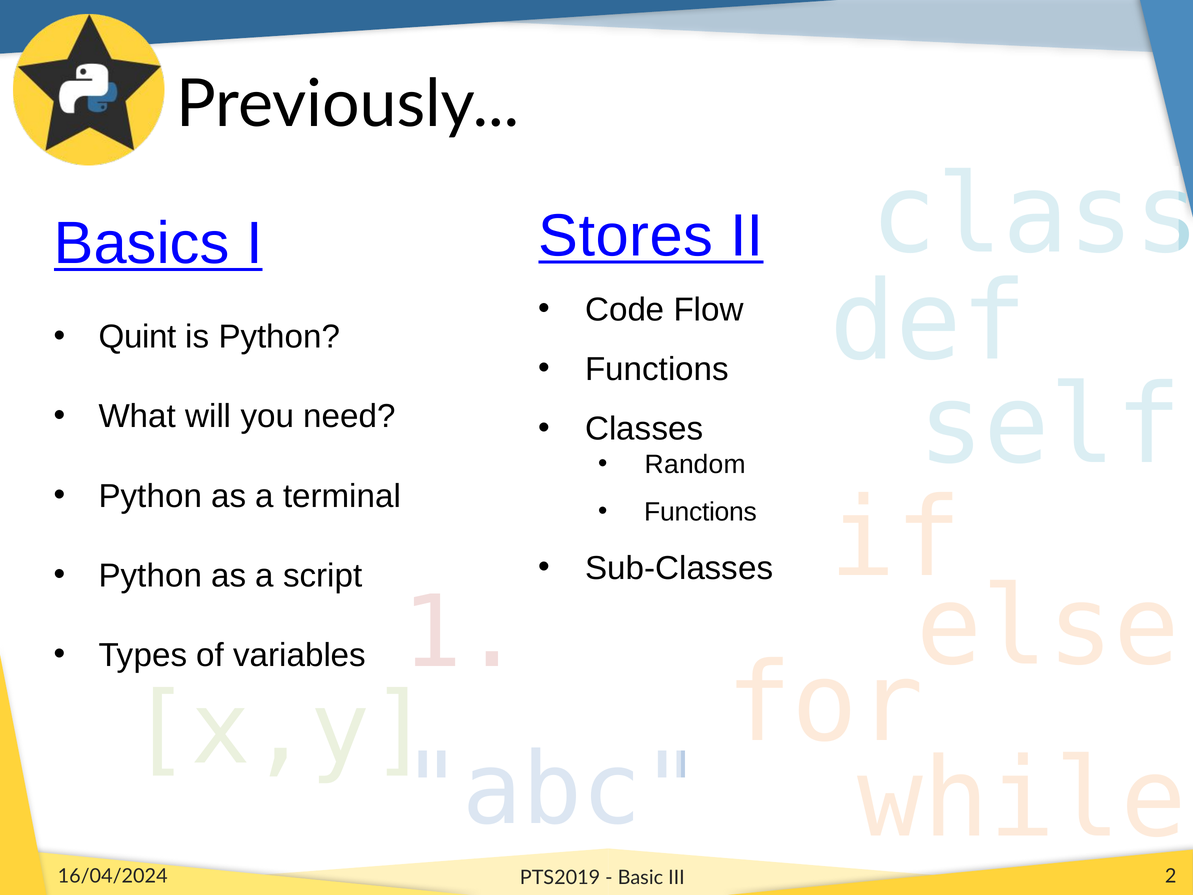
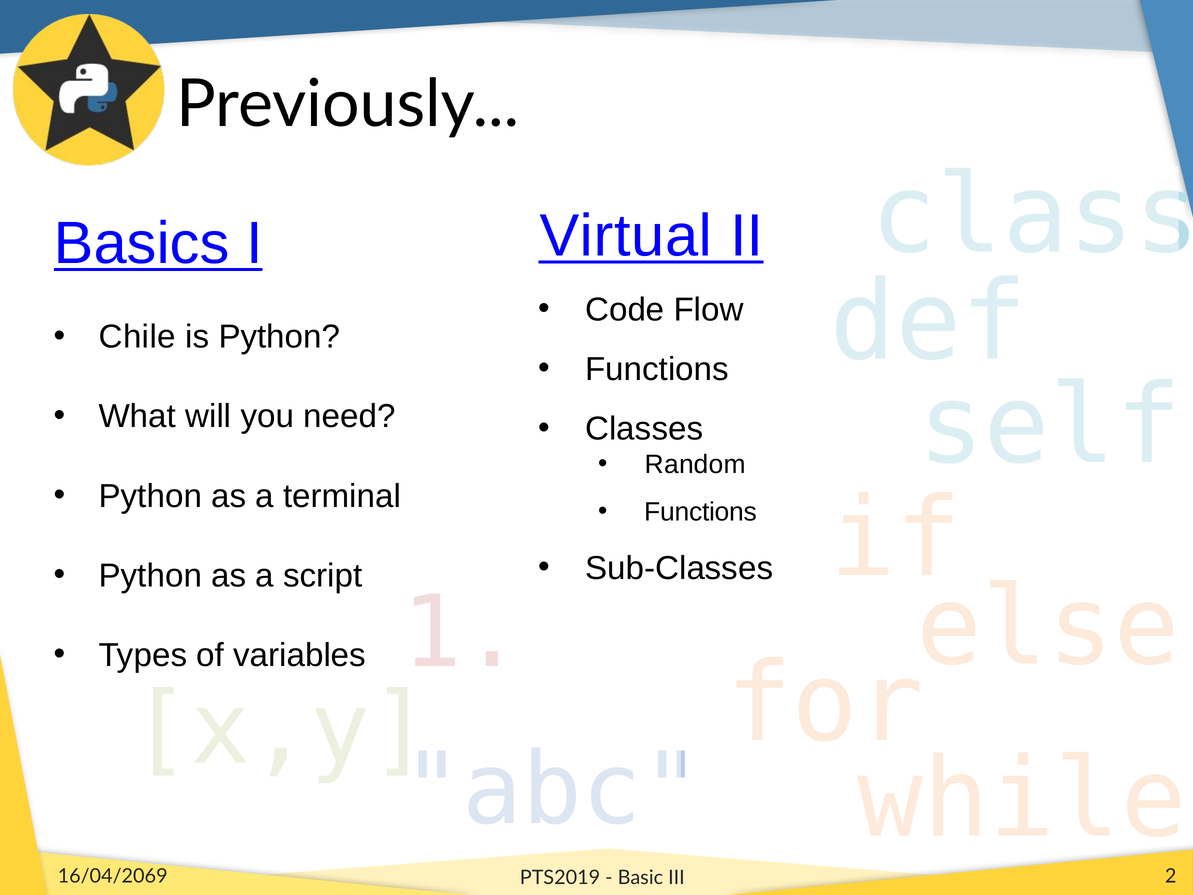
Stores: Stores -> Virtual
Quint: Quint -> Chile
16/04/2024: 16/04/2024 -> 16/04/2069
